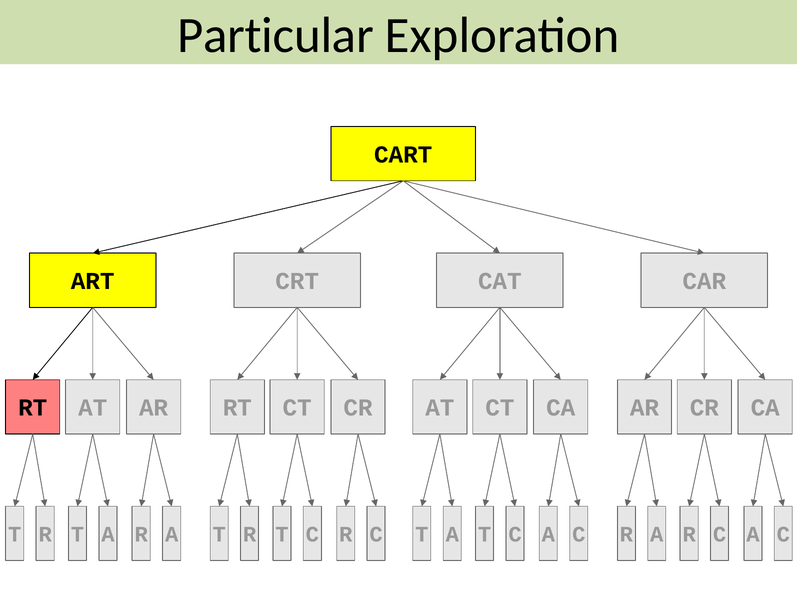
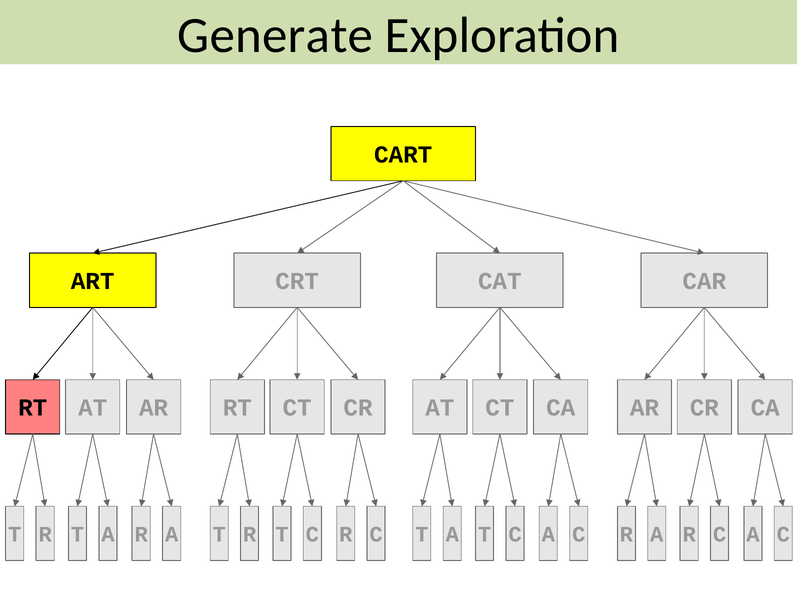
Particular: Particular -> Generate
